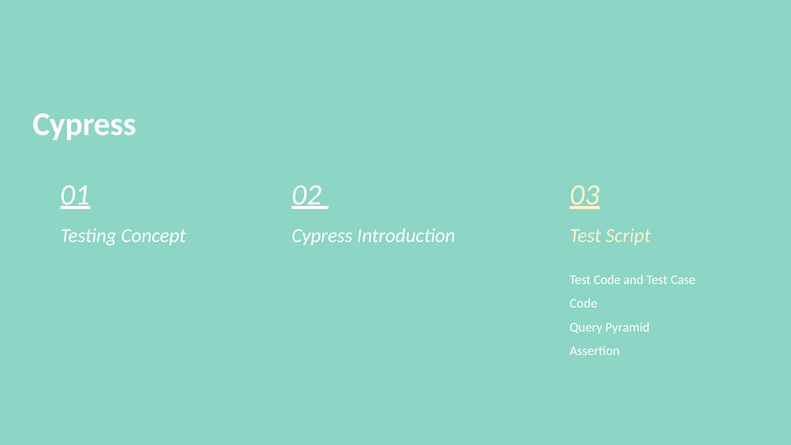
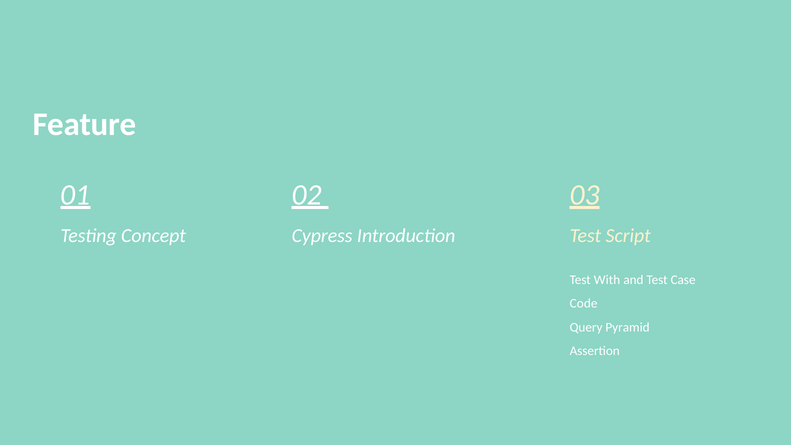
Cypress at (84, 124): Cypress -> Feature
Test Code: Code -> With
